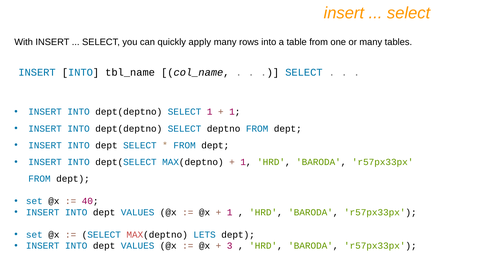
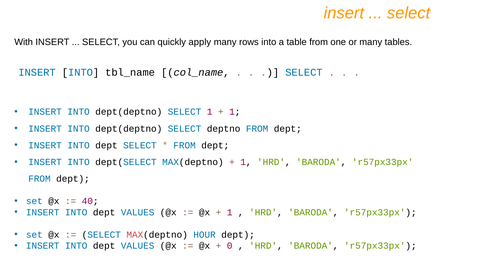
LETS: LETS -> HOUR
3: 3 -> 0
